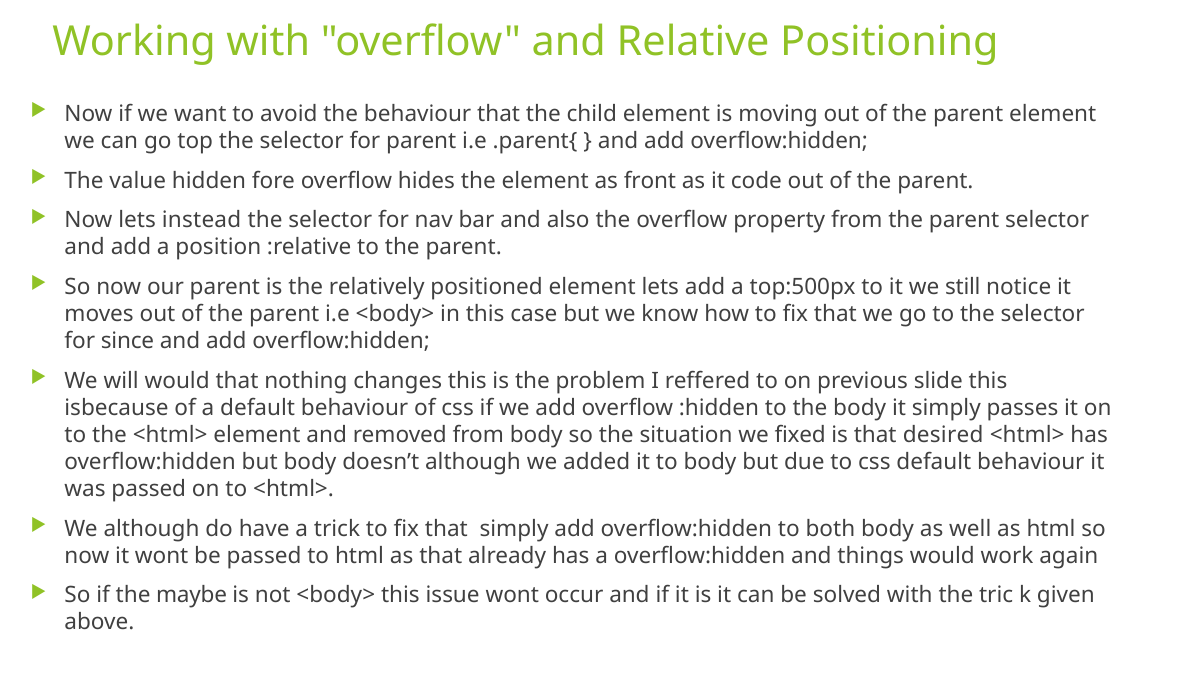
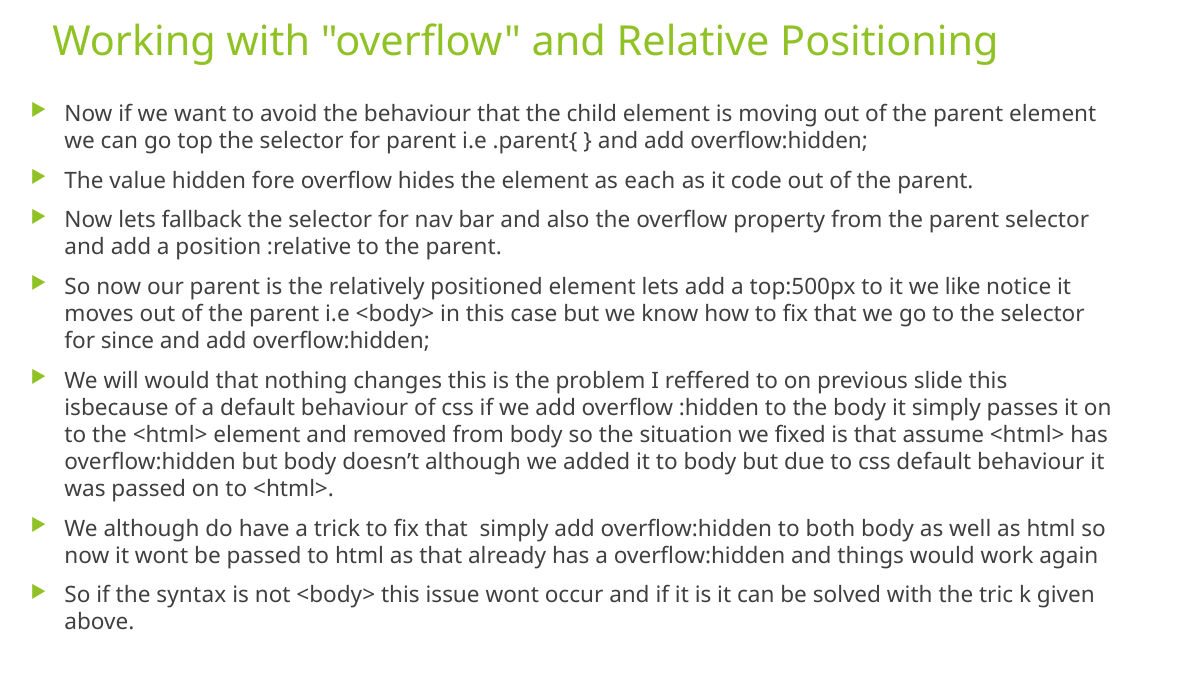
front: front -> each
instead: instead -> fallback
still: still -> like
desired: desired -> assume
maybe: maybe -> syntax
